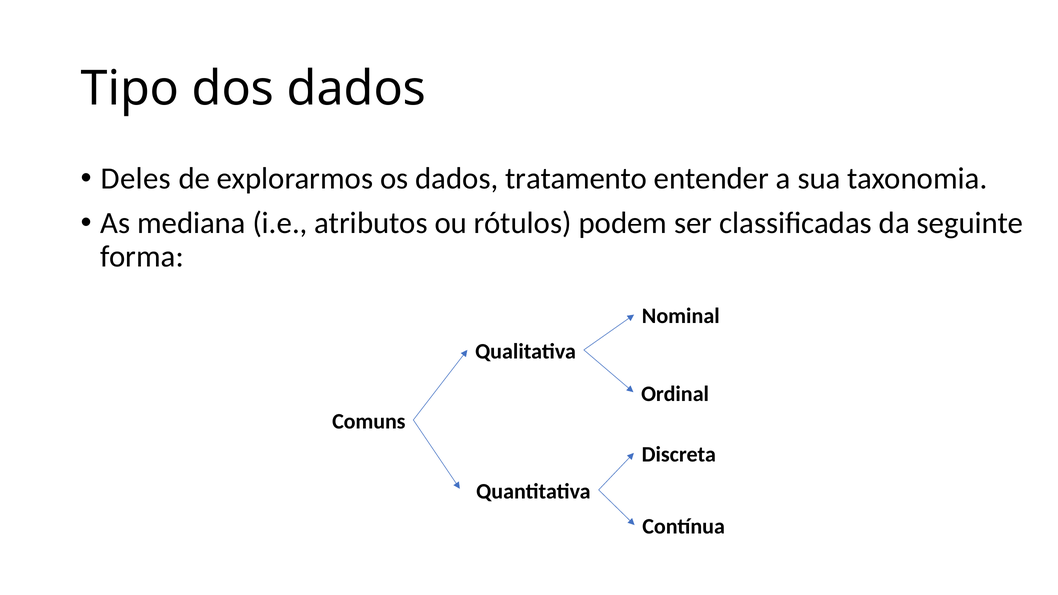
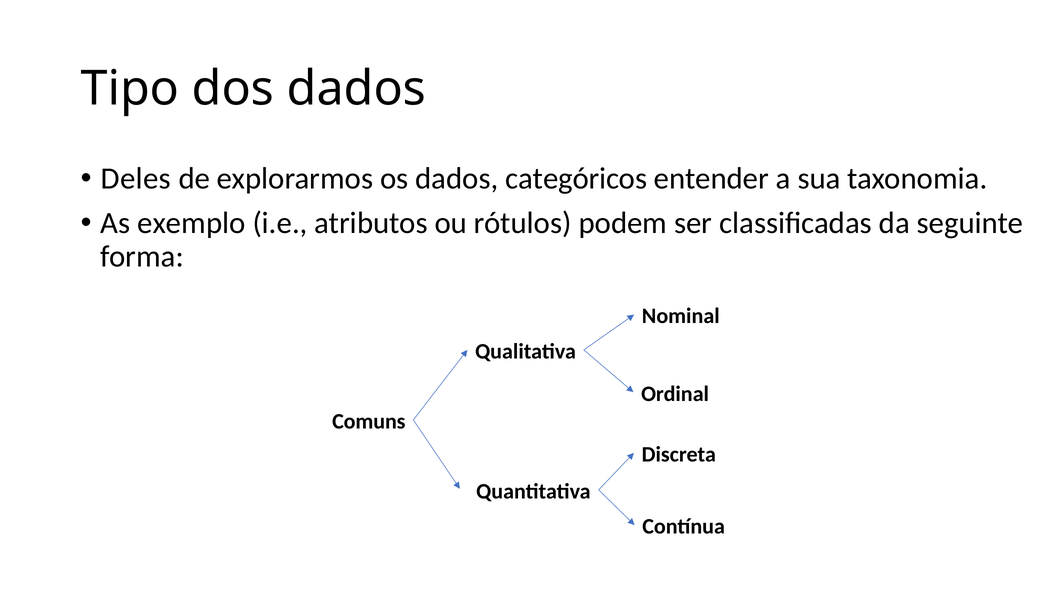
tratamento: tratamento -> categóricos
mediana: mediana -> exemplo
